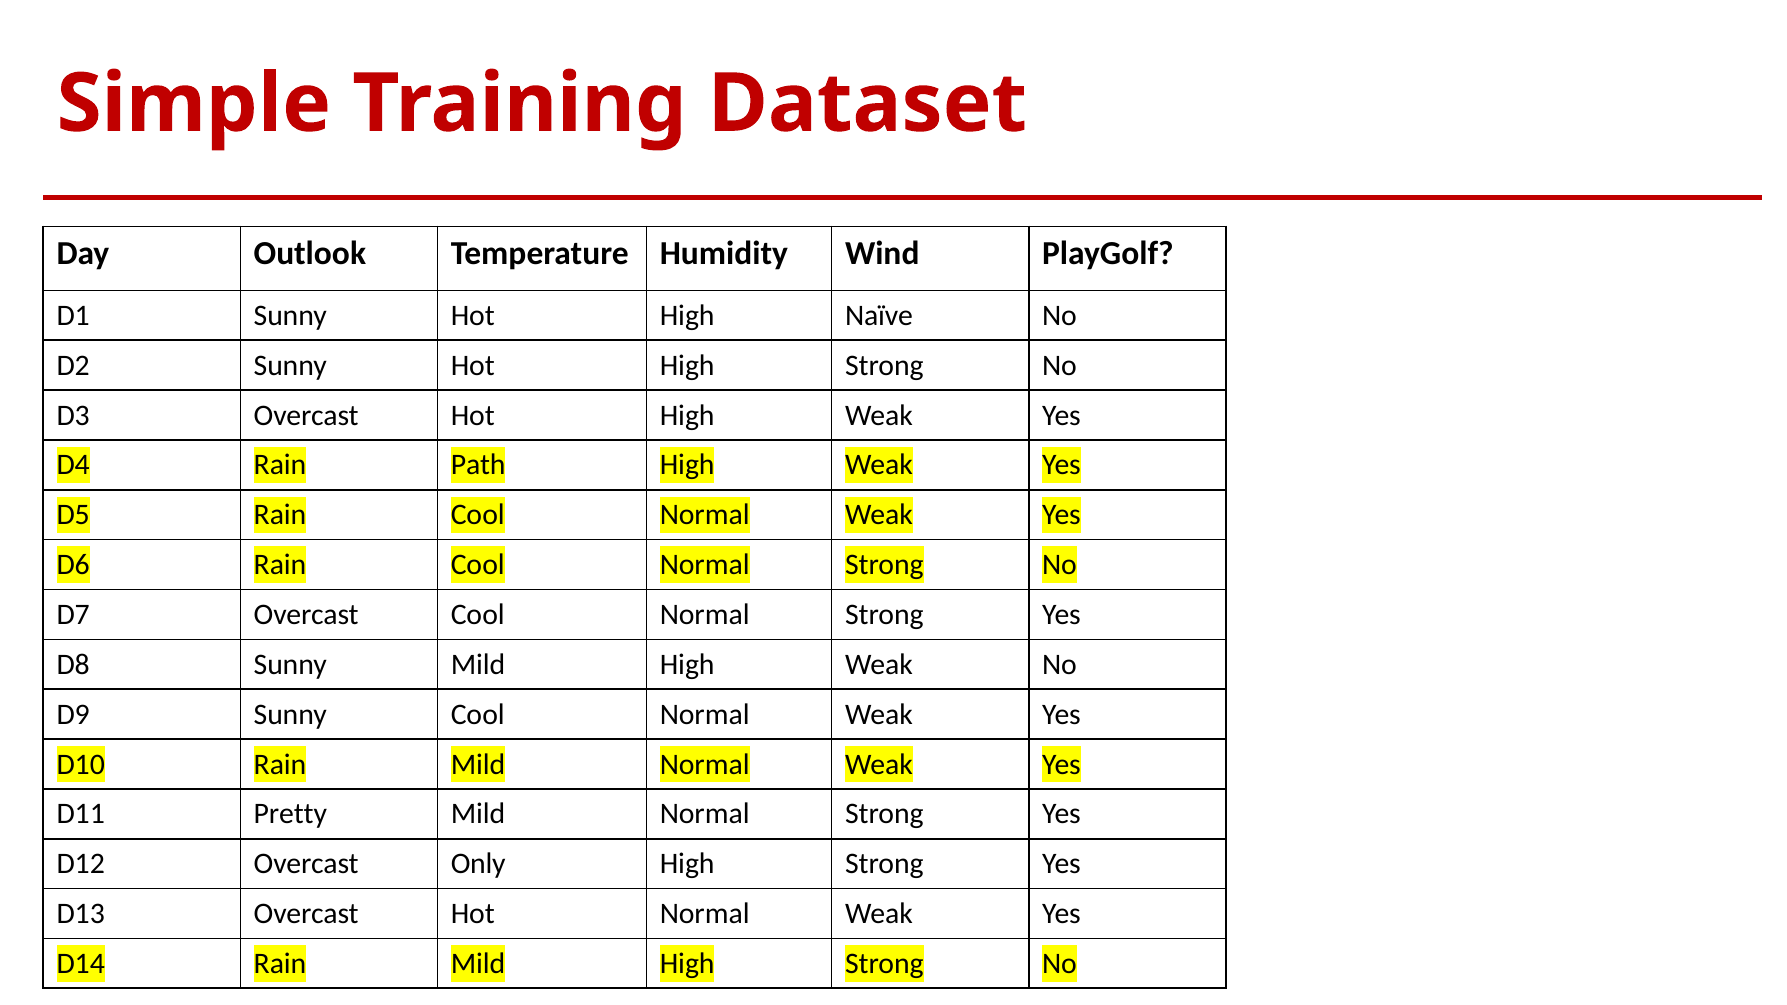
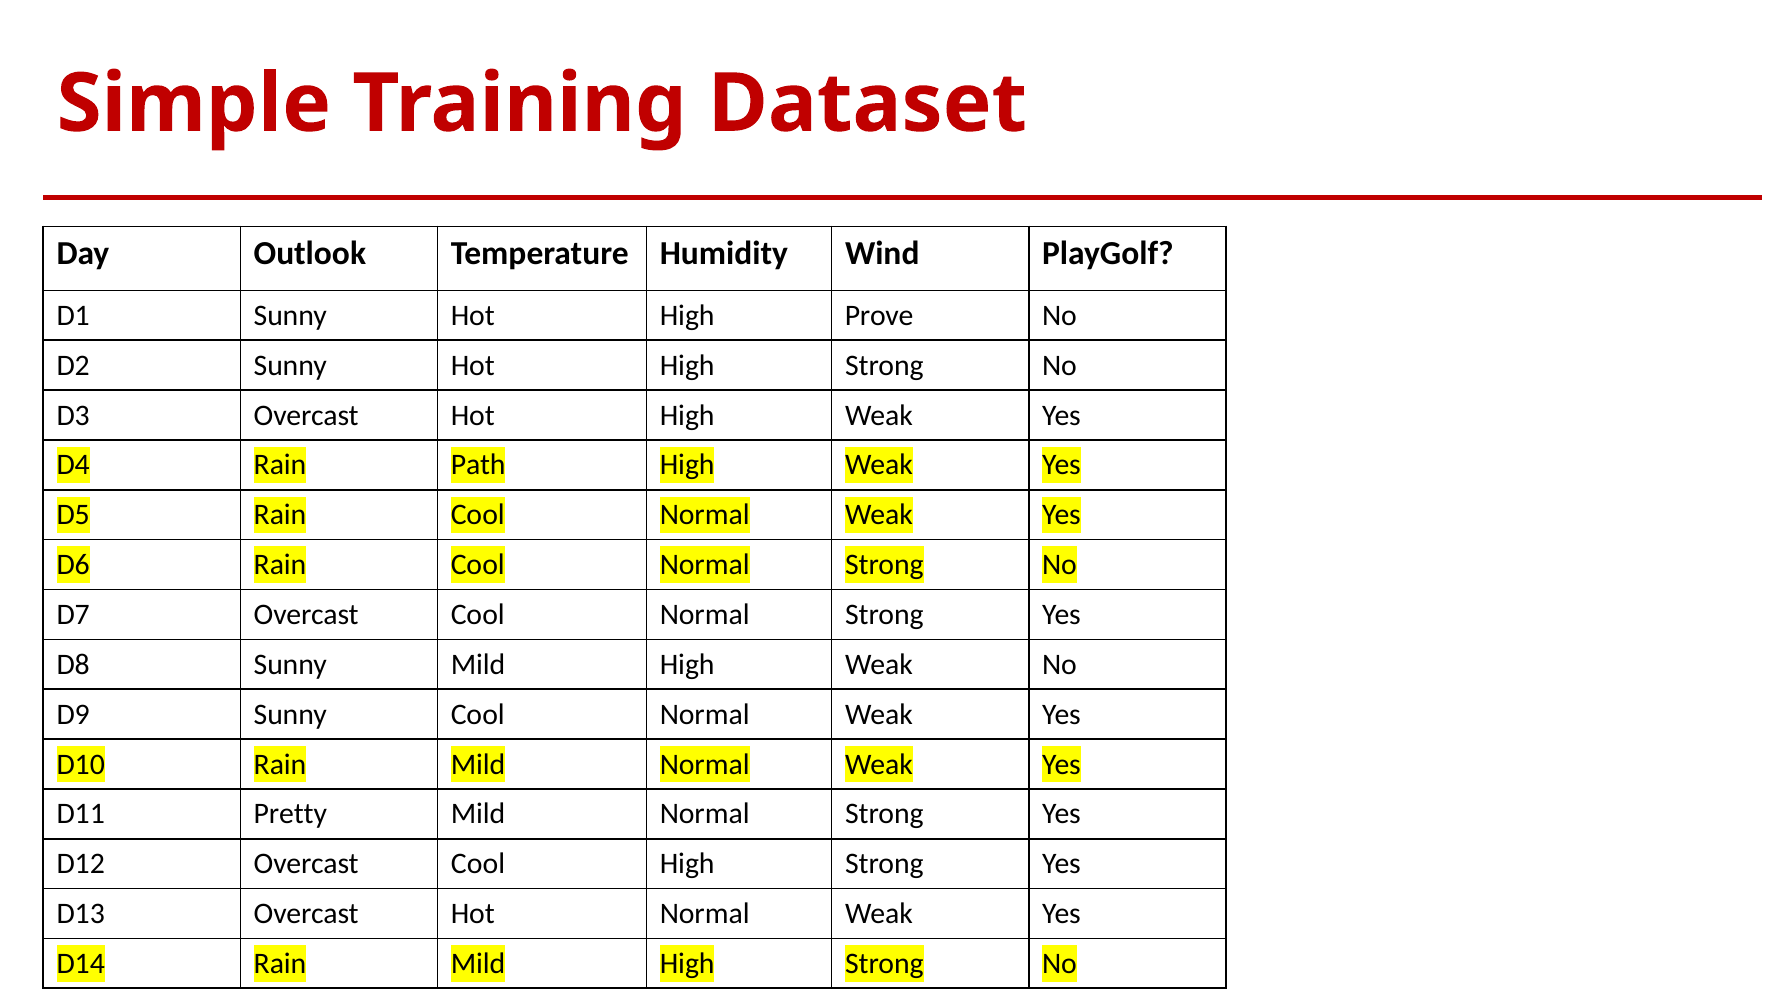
Naïve: Naïve -> Prove
D12 Overcast Only: Only -> Cool
